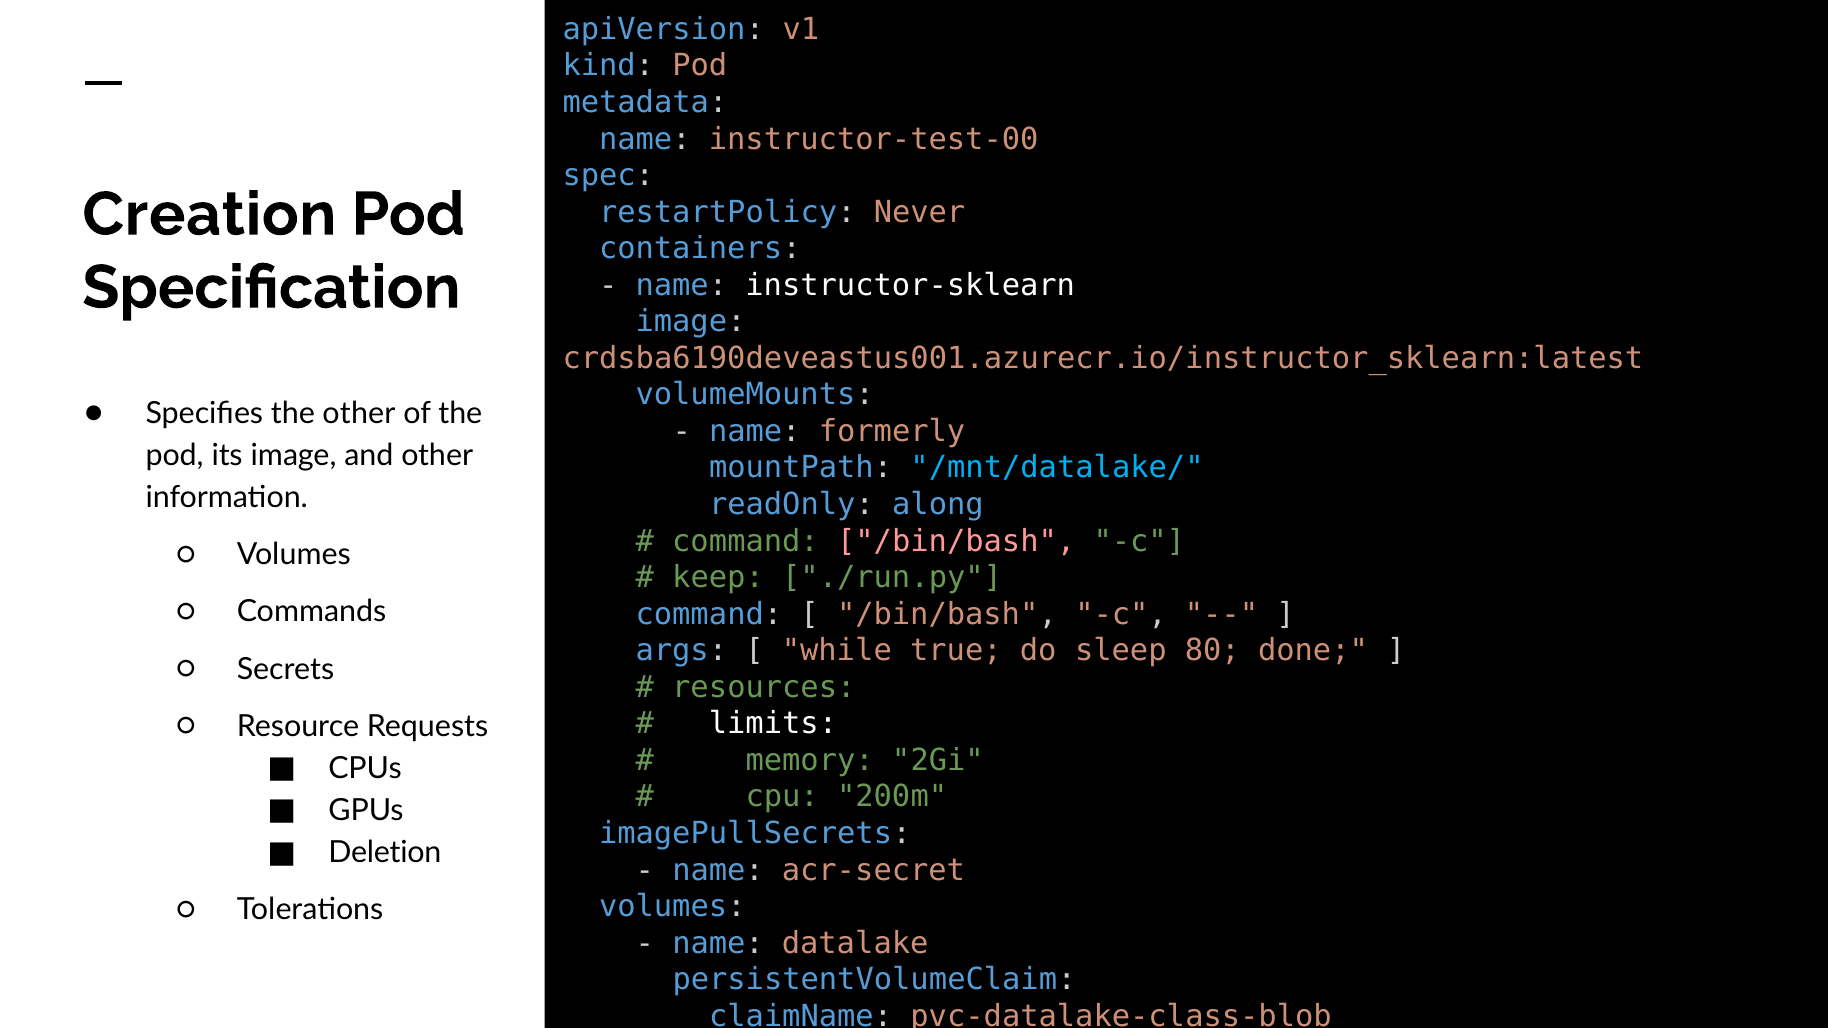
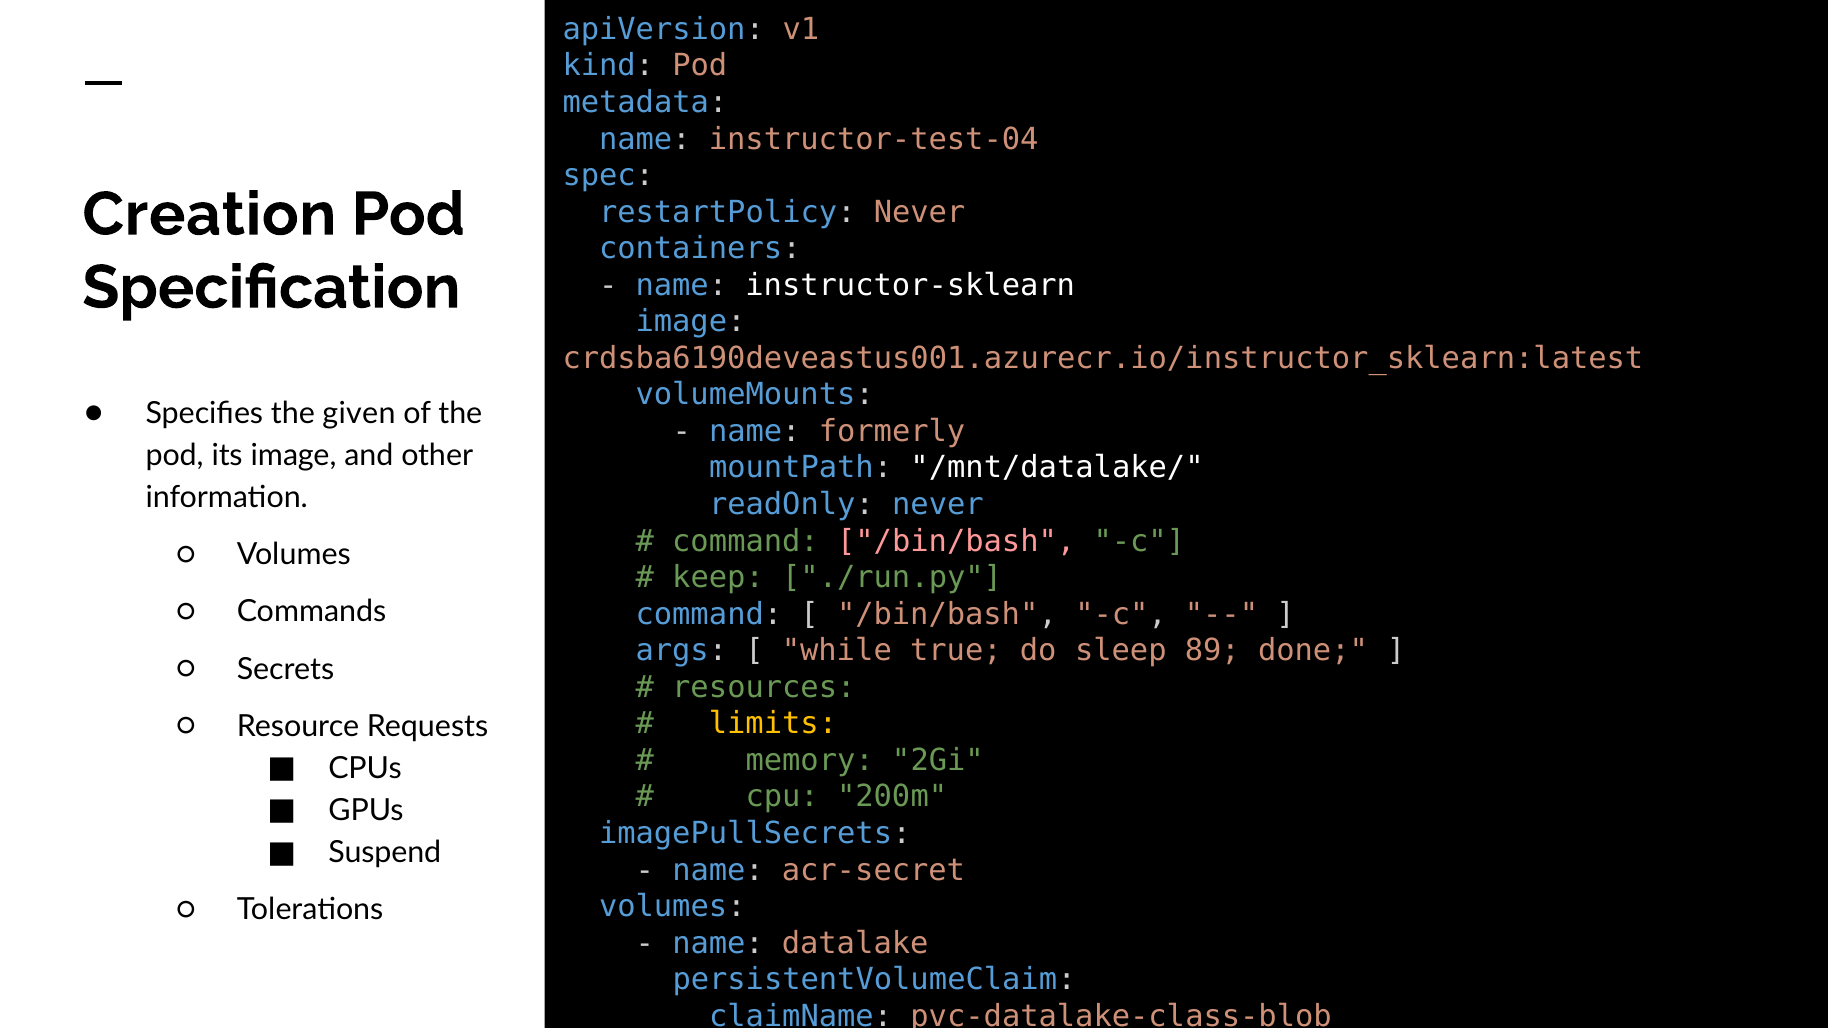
instructor-test-00: instructor-test-00 -> instructor-test-04
the other: other -> given
/mnt/datalake/ colour: light blue -> white
readOnly along: along -> never
80: 80 -> 89
limits colour: white -> yellow
Deletion: Deletion -> Suspend
